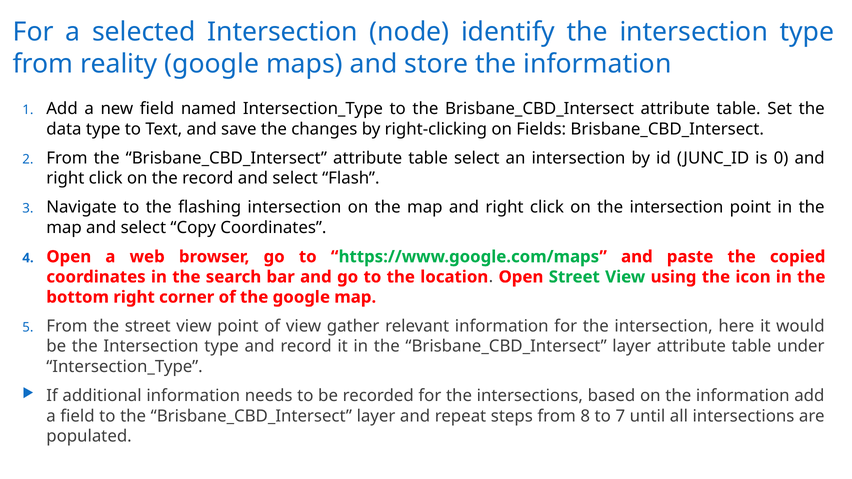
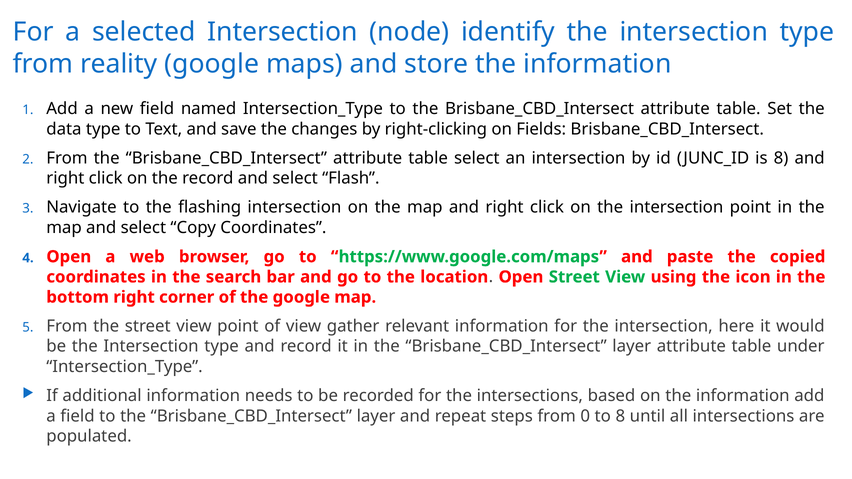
is 0: 0 -> 8
8: 8 -> 0
to 7: 7 -> 8
